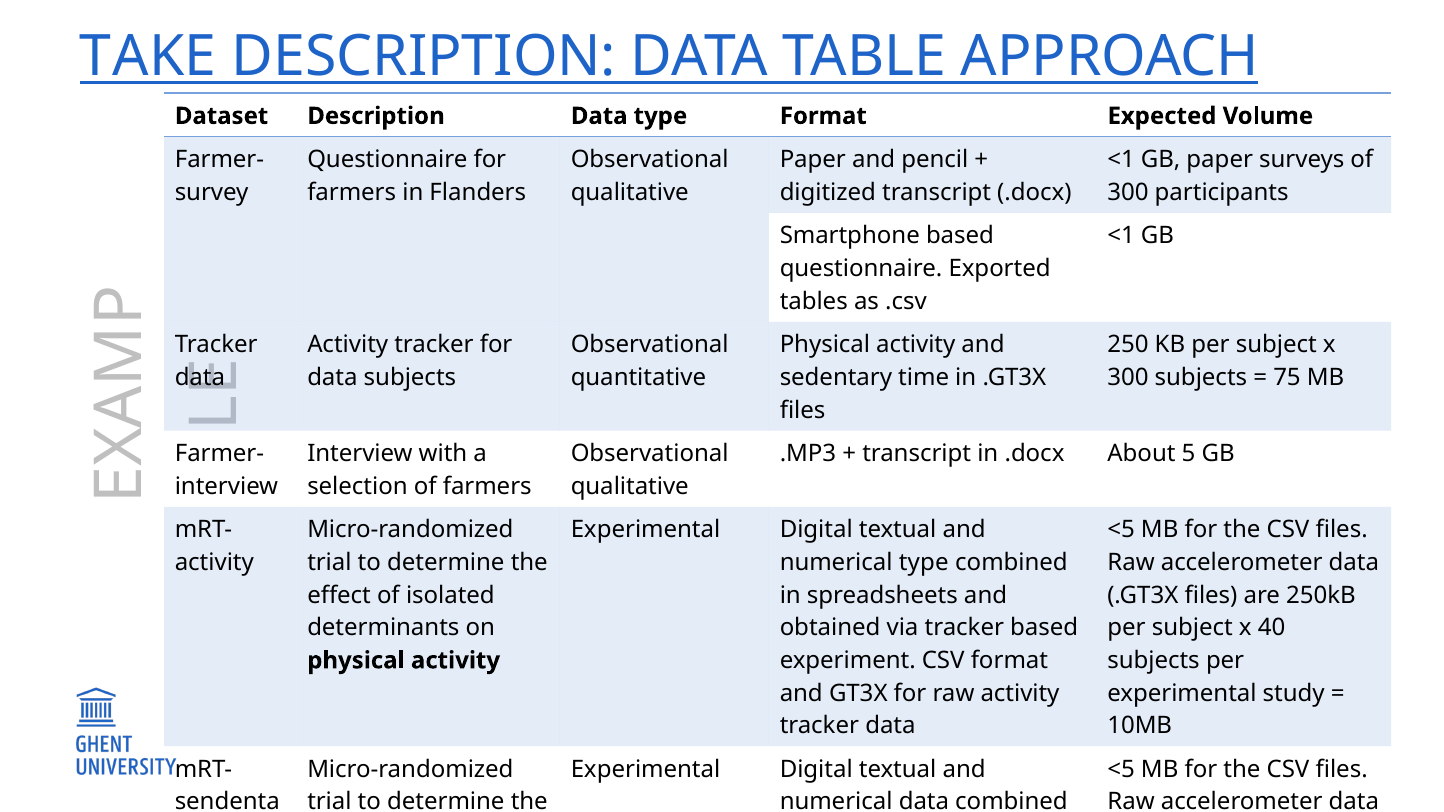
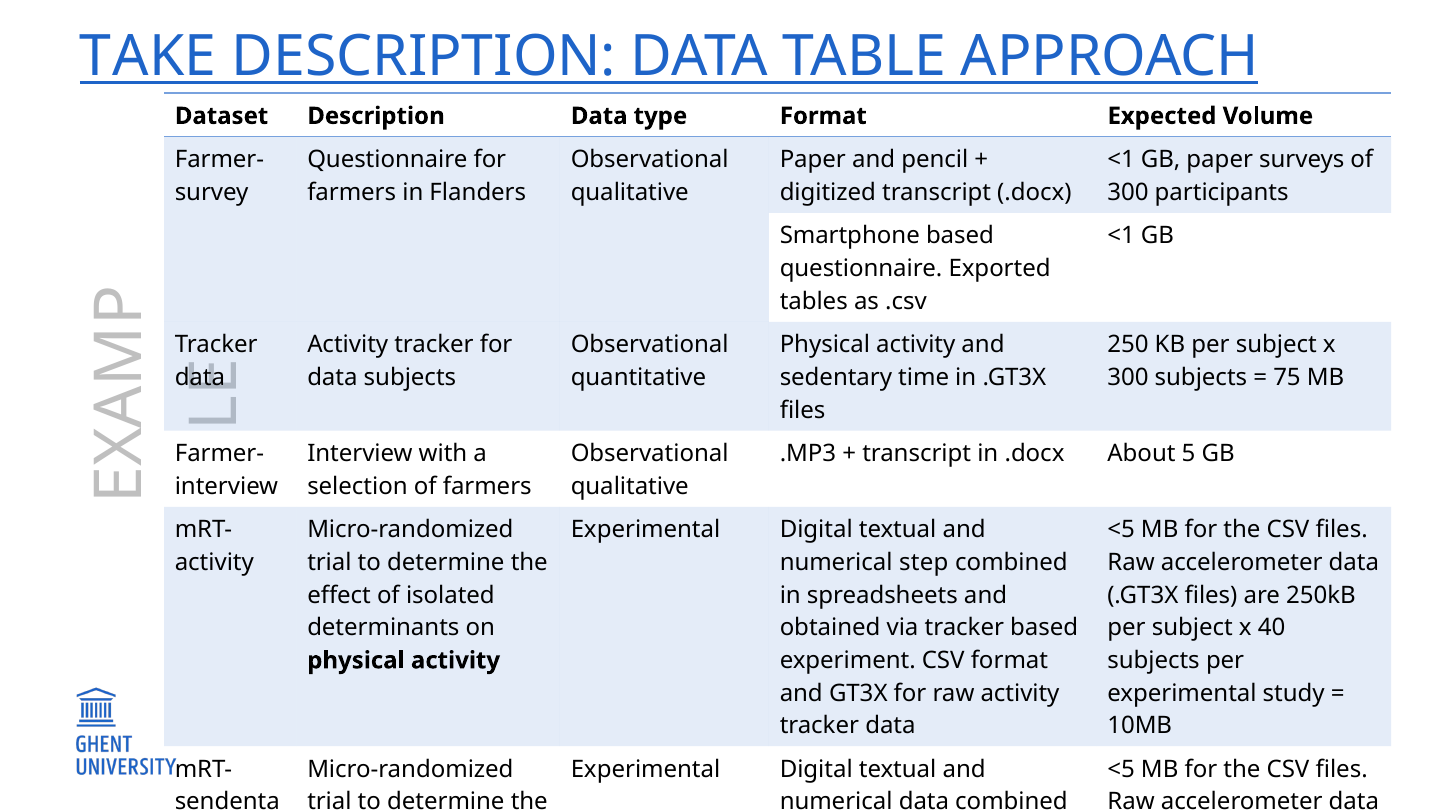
numerical type: type -> step
